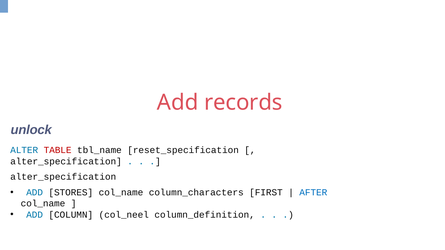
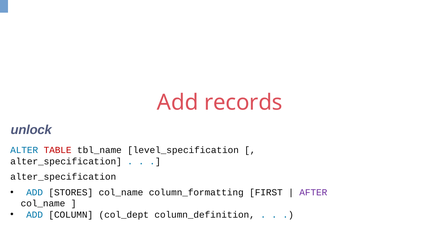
reset_specification: reset_specification -> level_specification
column_characters: column_characters -> column_formatting
AFTER colour: blue -> purple
col_neel: col_neel -> col_dept
